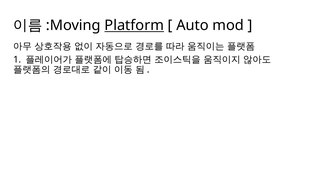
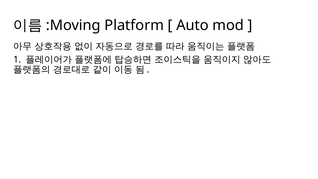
Platform underline: present -> none
